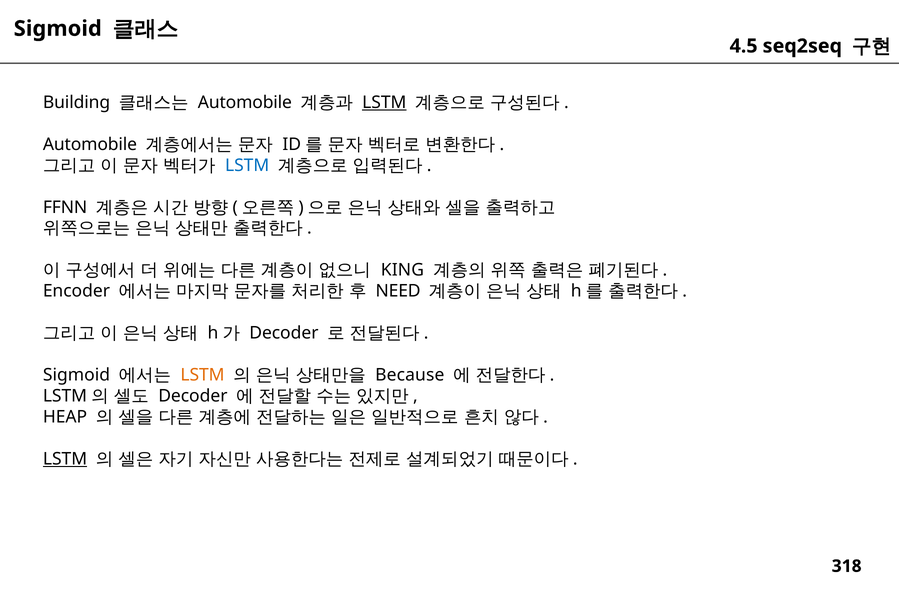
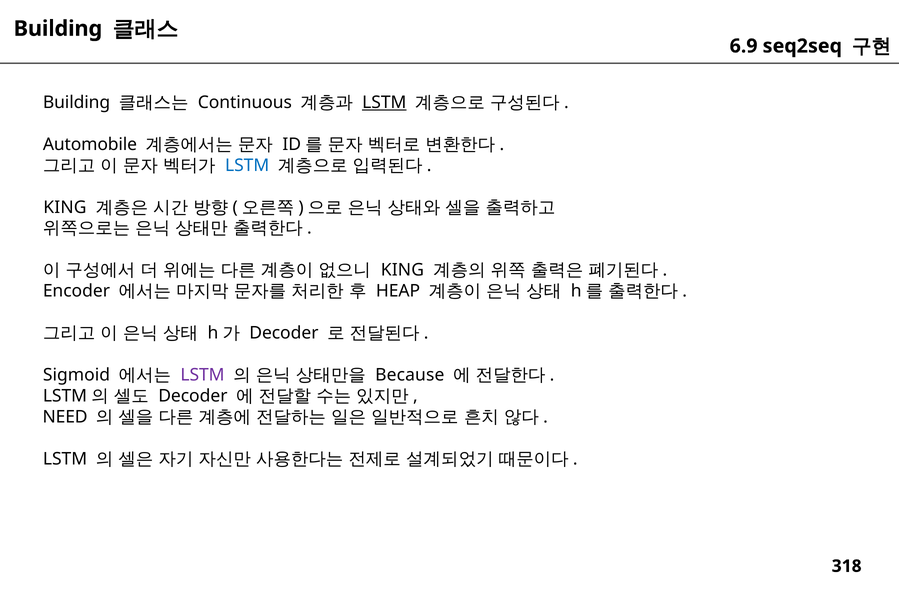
Sigmoid at (58, 29): Sigmoid -> Building
4.5: 4.5 -> 6.9
Automobile at (245, 103): Automobile -> Continuous
FFNN at (65, 207): FFNN -> KING
NEED: NEED -> HEAP
LSTM at (203, 375) colour: orange -> purple
HEAP: HEAP -> NEED
LSTM at (65, 459) underline: present -> none
